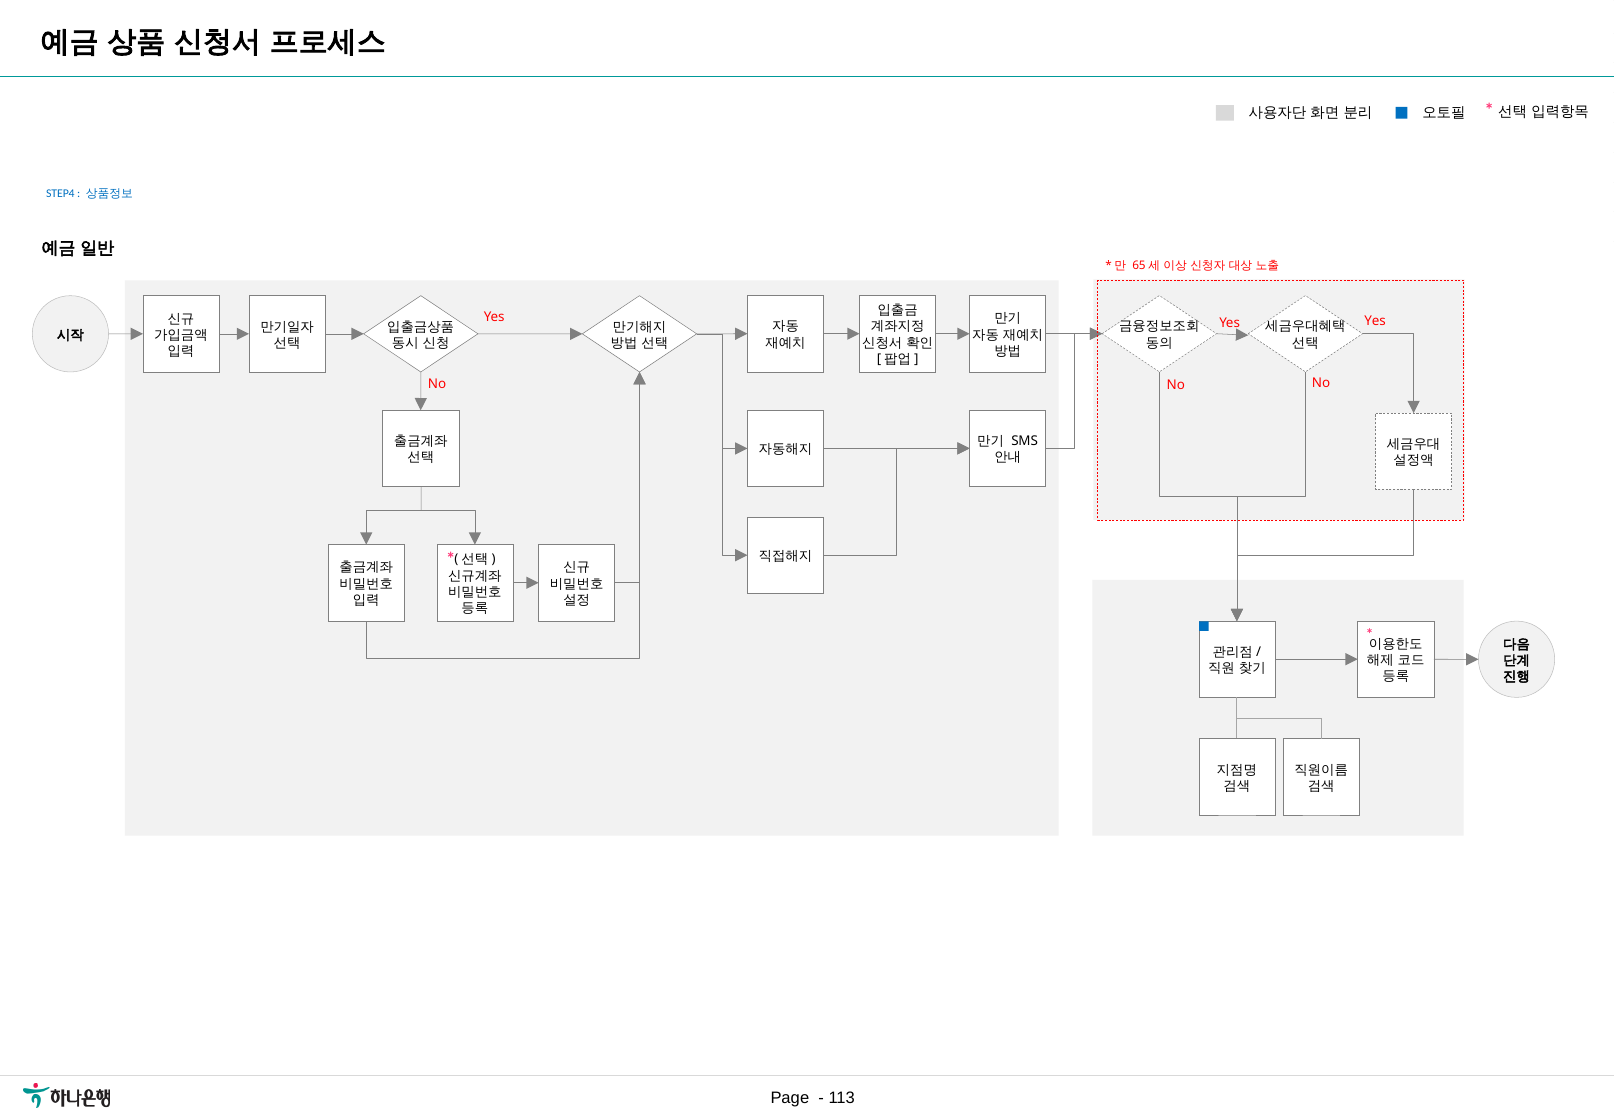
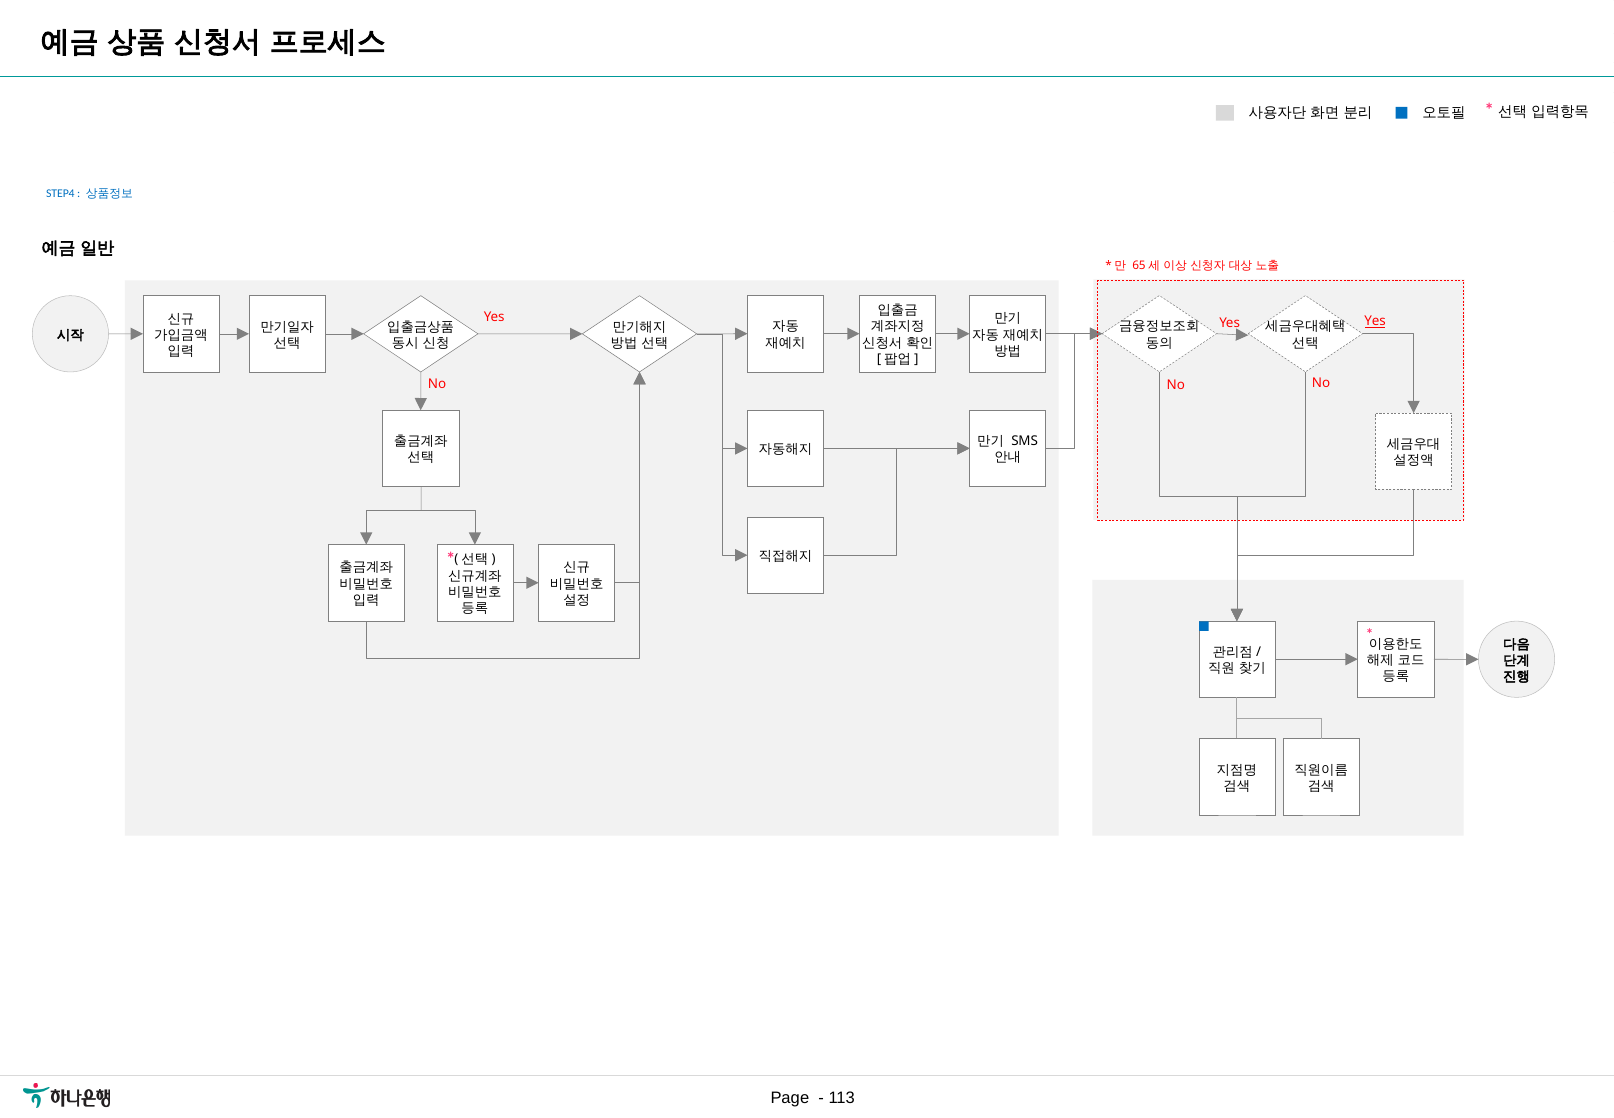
Yes at (1375, 321) underline: none -> present
